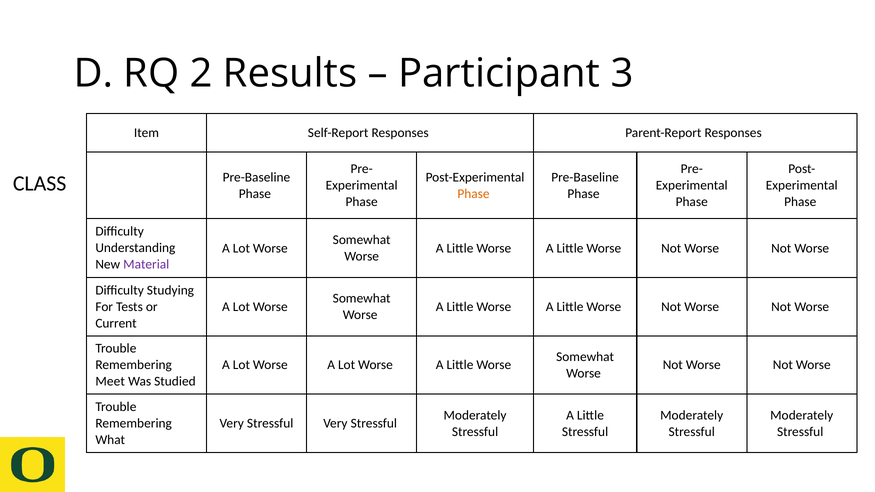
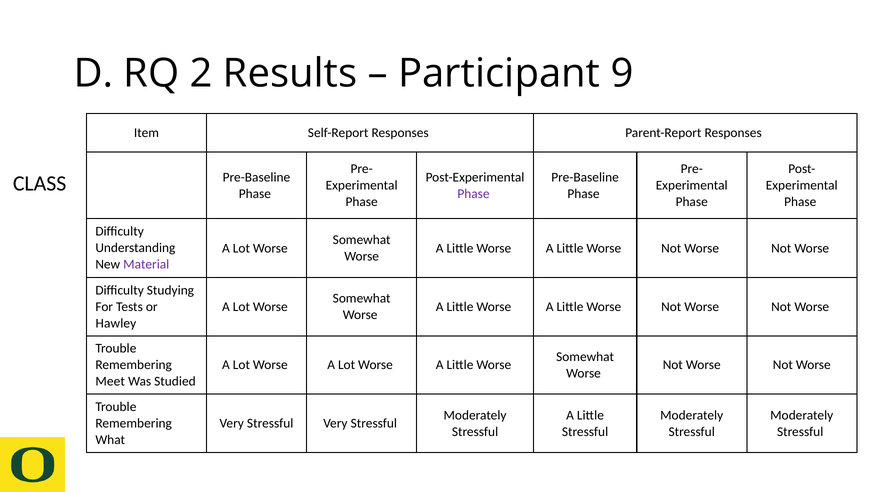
3: 3 -> 9
Phase at (474, 194) colour: orange -> purple
Current: Current -> Hawley
